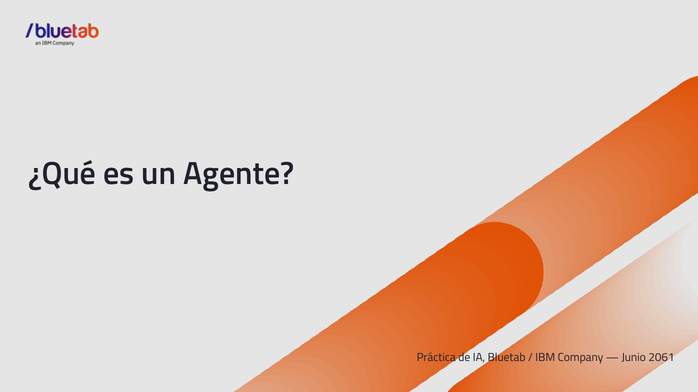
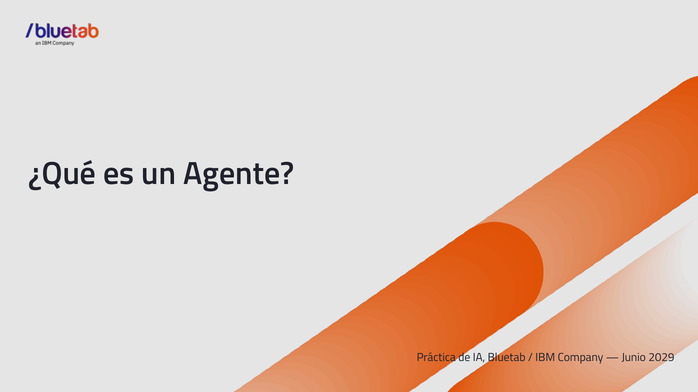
2061: 2061 -> 2029
